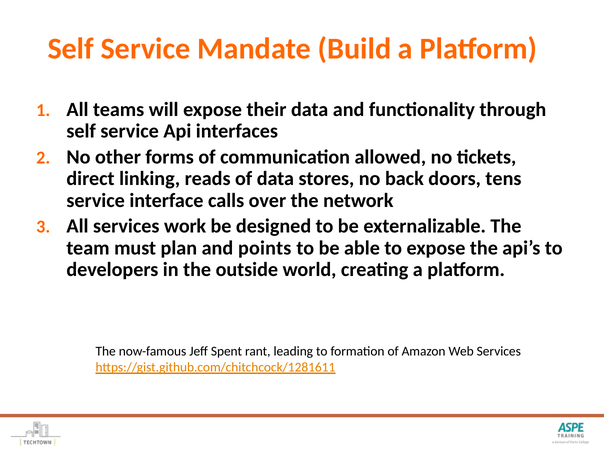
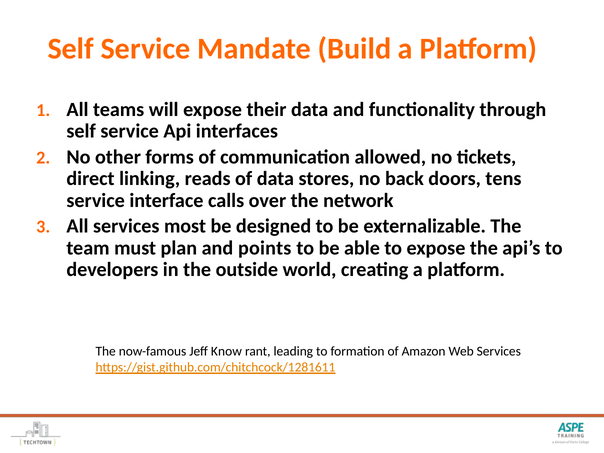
work: work -> most
Spent: Spent -> Know
